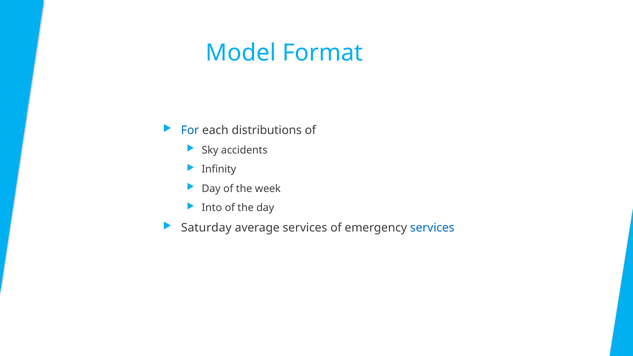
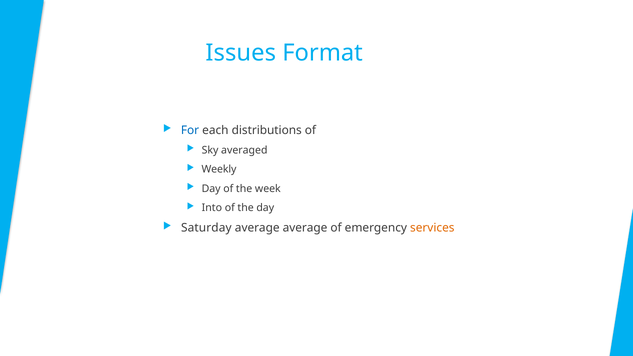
Model: Model -> Issues
accidents: accidents -> averaged
Infinity: Infinity -> Weekly
average services: services -> average
services at (432, 228) colour: blue -> orange
